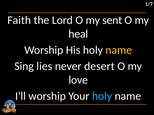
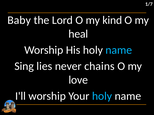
Faith: Faith -> Baby
sent: sent -> kind
name at (119, 50) colour: yellow -> light blue
desert: desert -> chains
